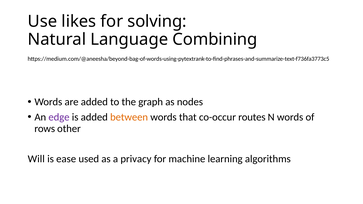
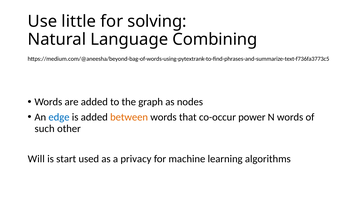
likes: likes -> little
edge colour: purple -> blue
routes: routes -> power
rows: rows -> such
ease: ease -> start
